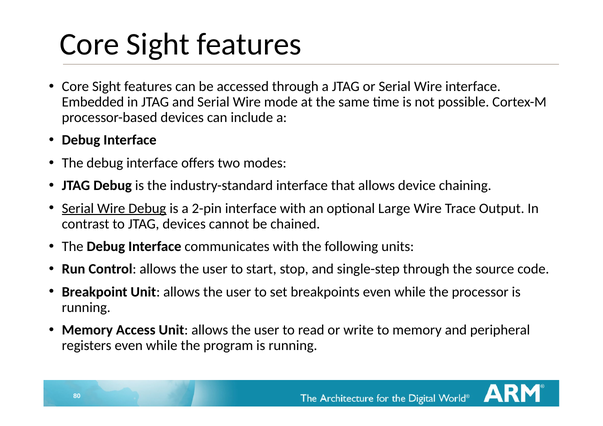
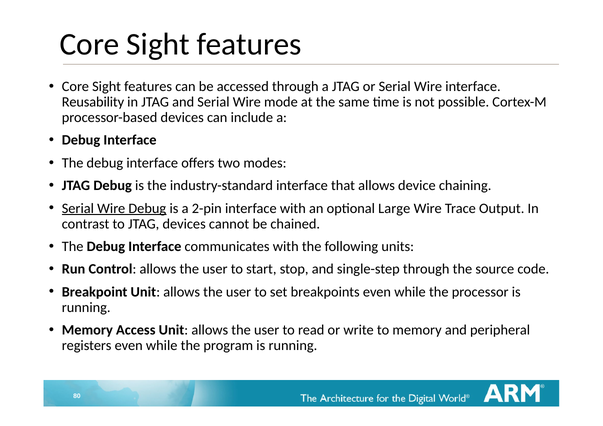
Embedded: Embedded -> Reusability
